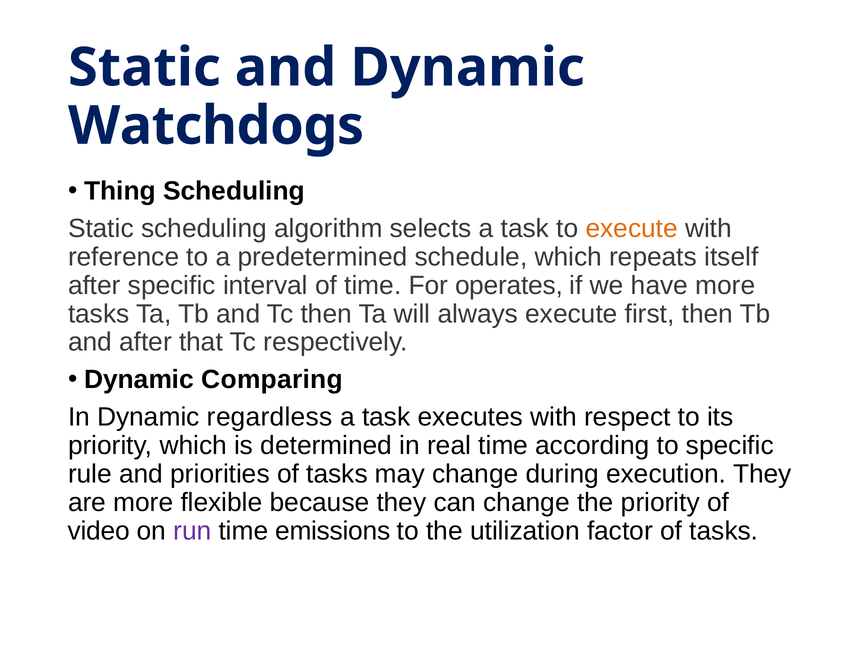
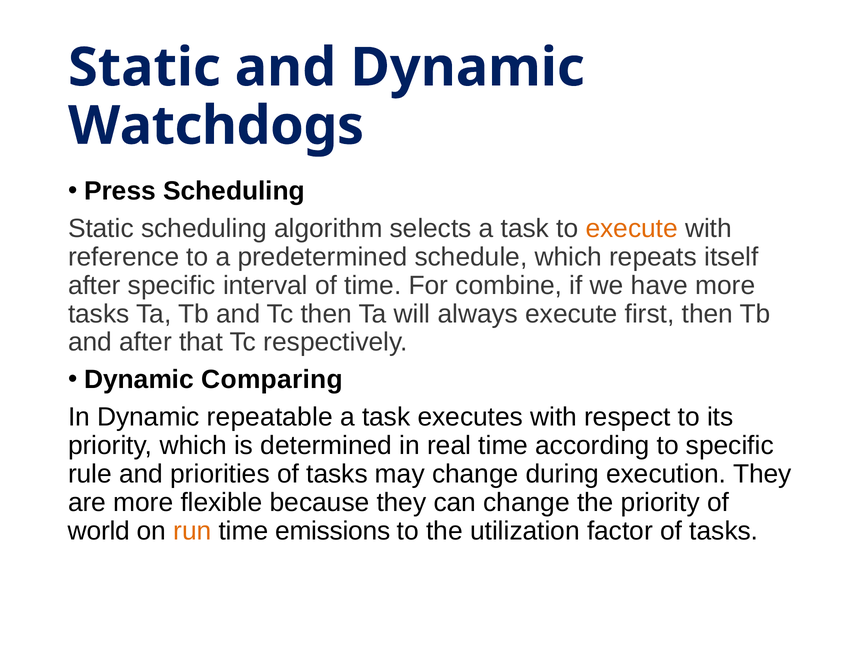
Thing: Thing -> Press
operates: operates -> combine
regardless: regardless -> repeatable
video: video -> world
run colour: purple -> orange
